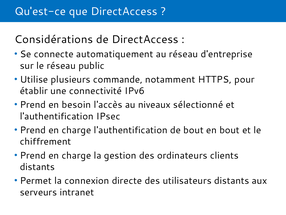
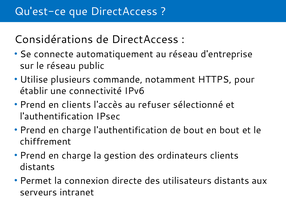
en besoin: besoin -> clients
niveaux: niveaux -> refuser
